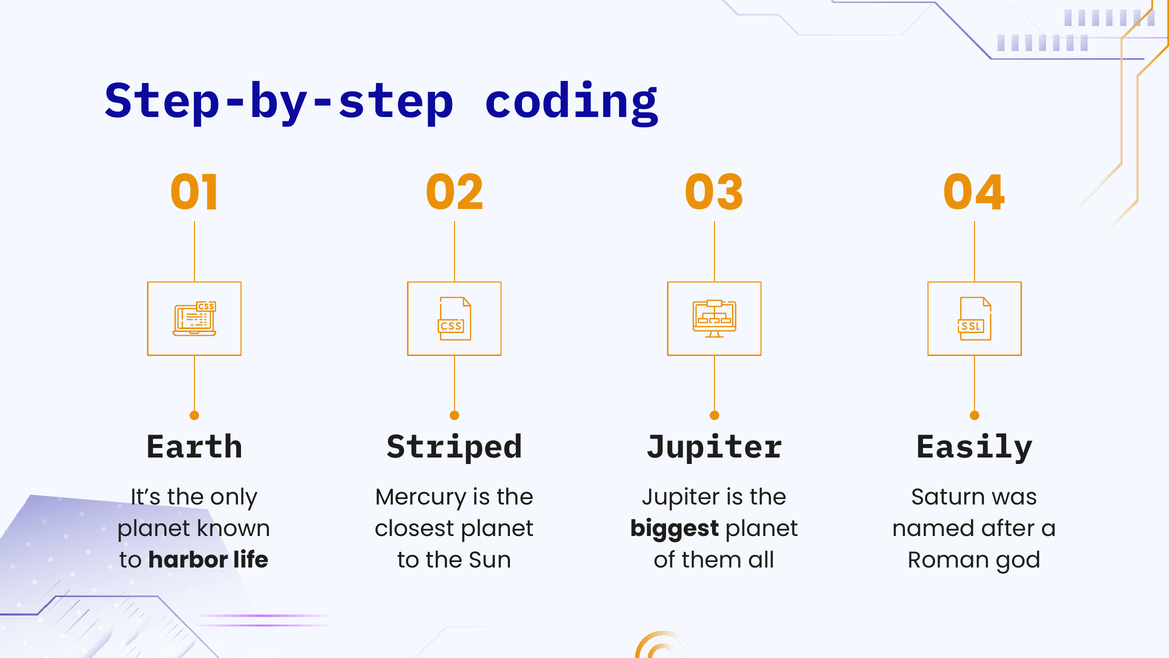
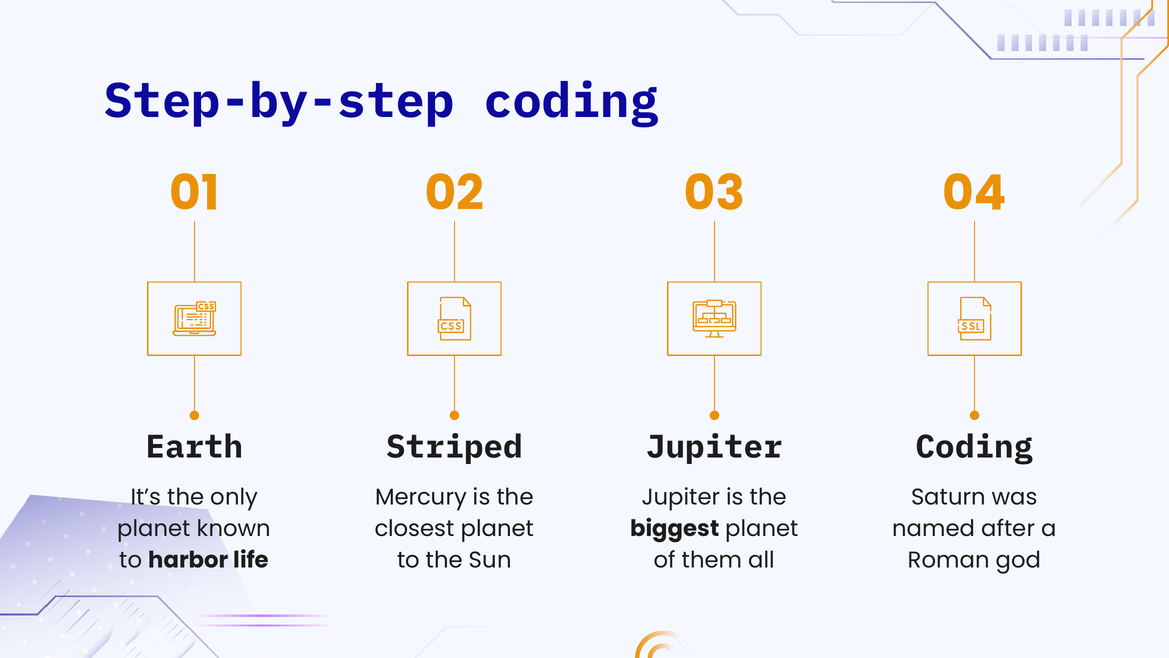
Easily at (975, 447): Easily -> Coding
